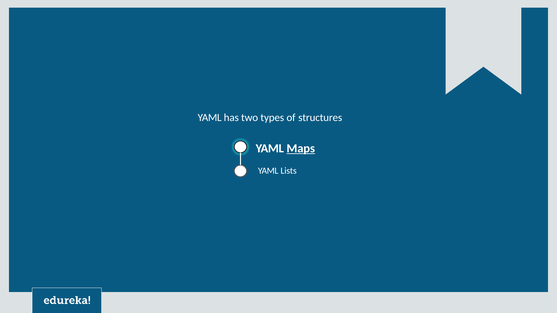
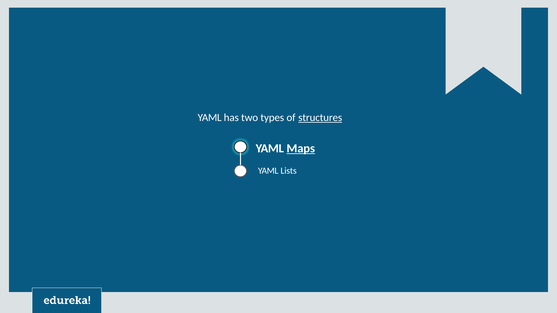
structures underline: none -> present
